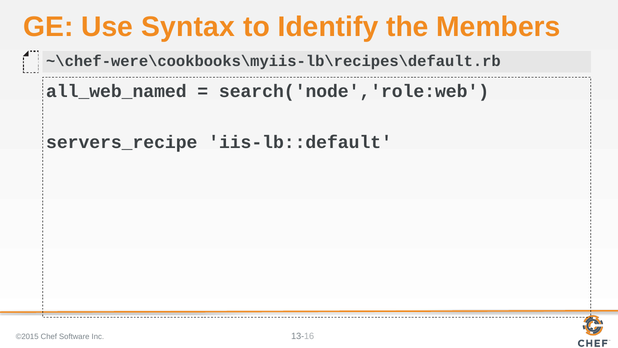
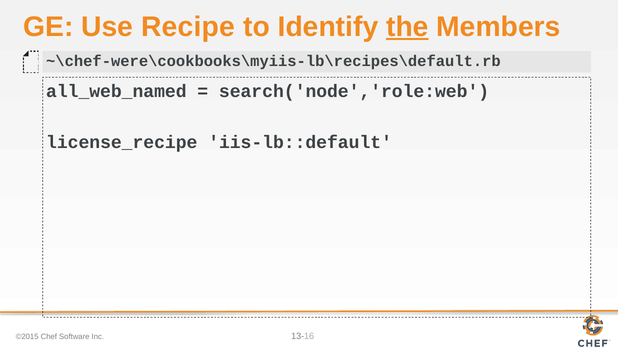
Syntax: Syntax -> Recipe
the underline: none -> present
servers_recipe: servers_recipe -> license_recipe
